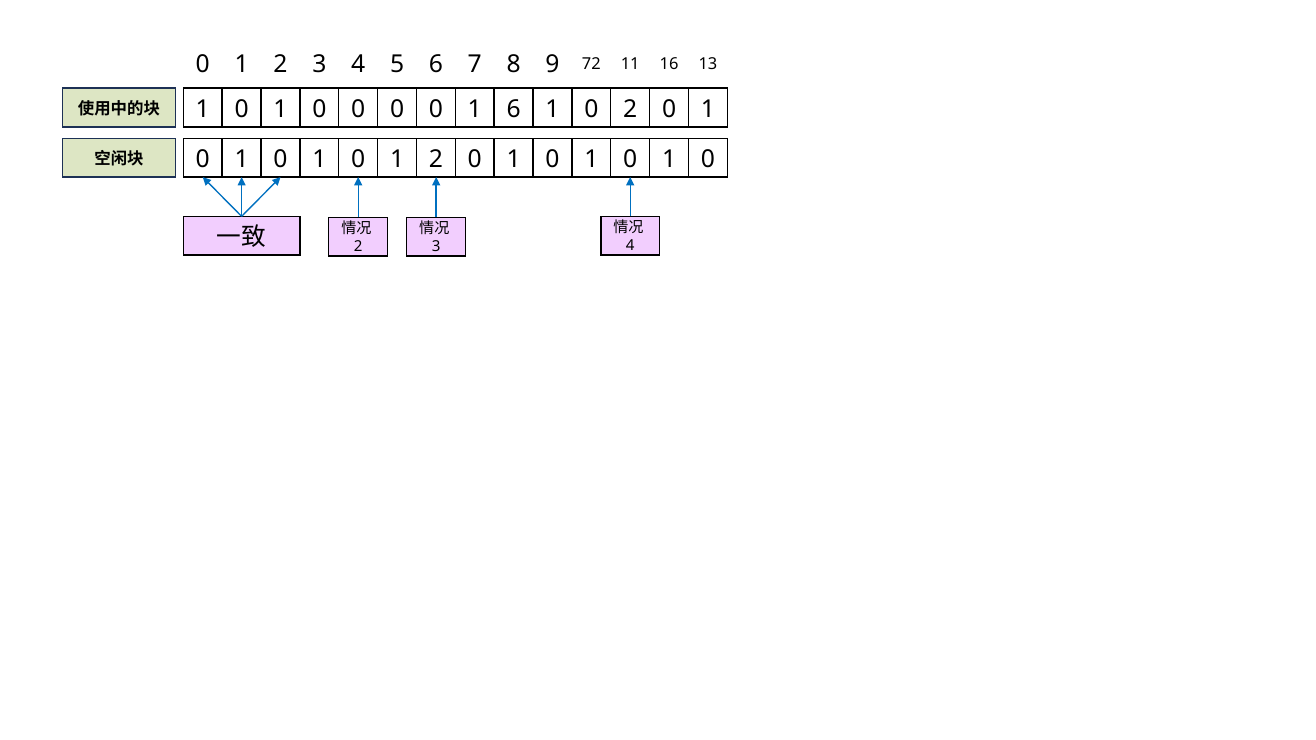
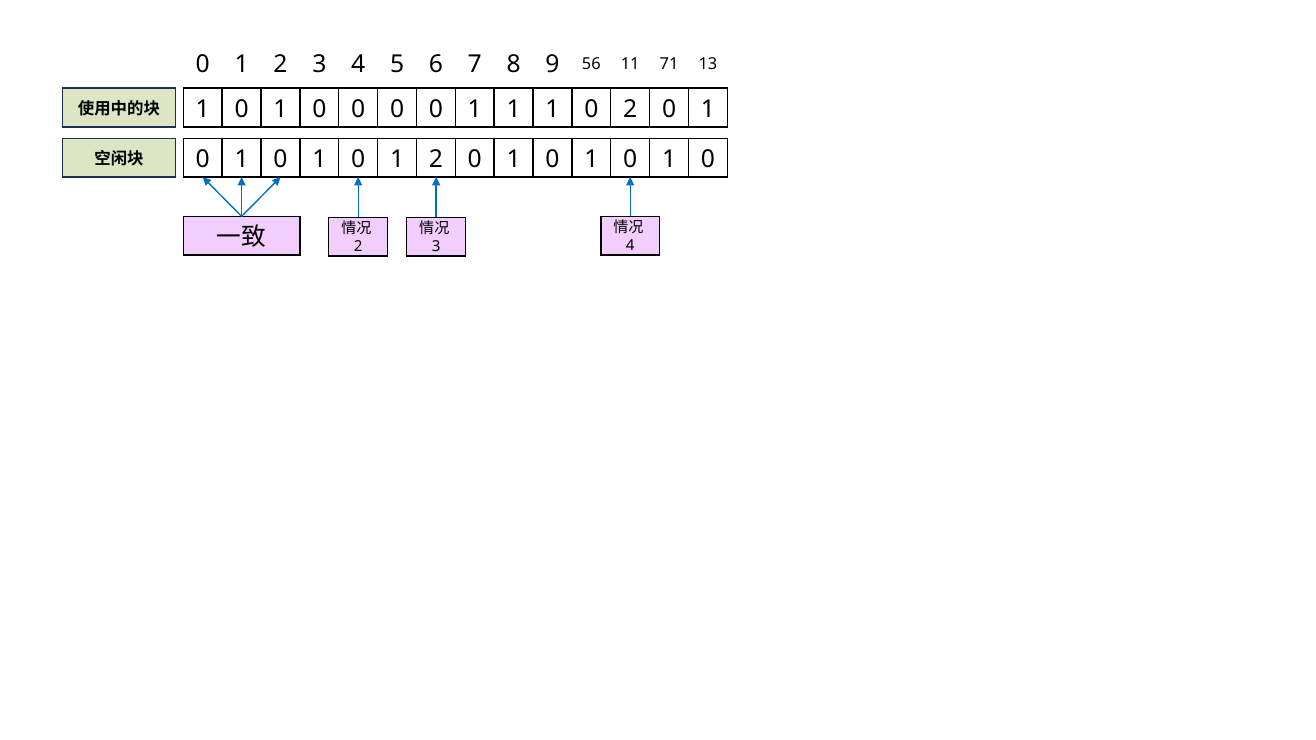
72: 72 -> 56
16: 16 -> 71
6 at (514, 109): 6 -> 1
